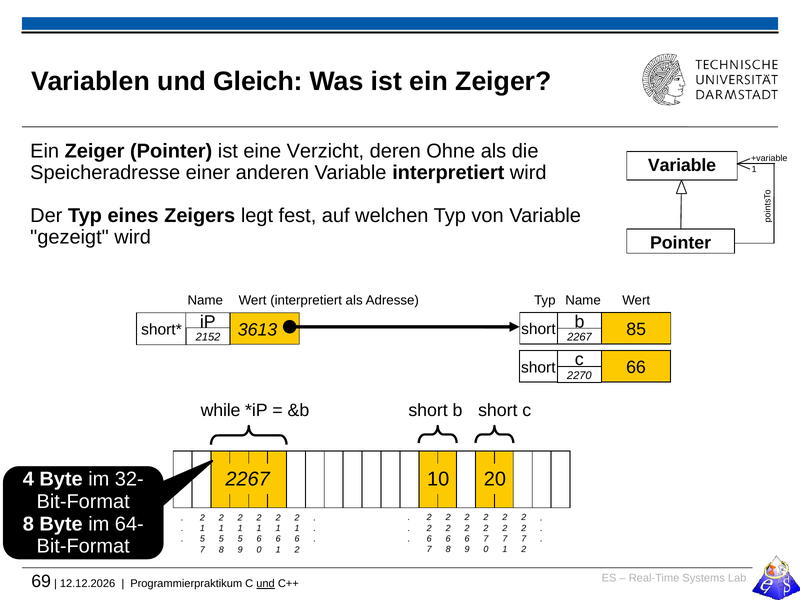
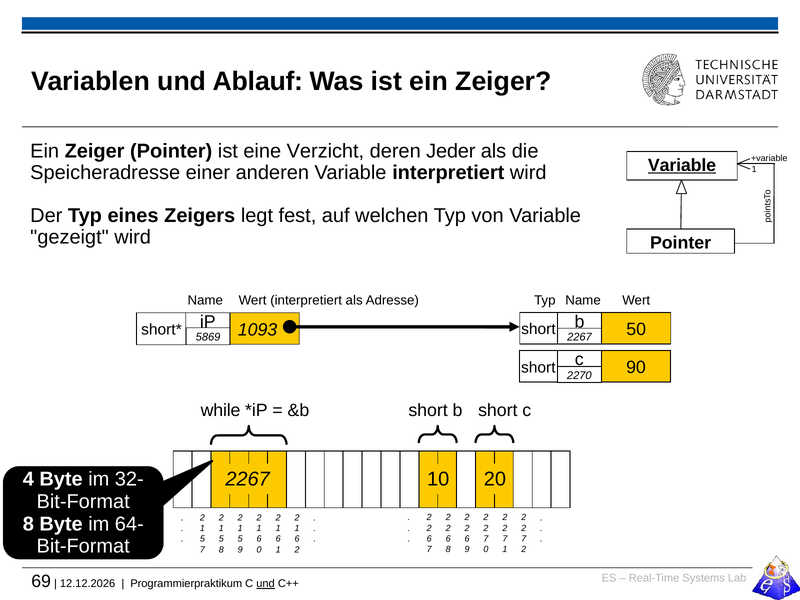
Gleich: Gleich -> Ablauf
Ohne: Ohne -> Jeder
Variable at (682, 166) underline: none -> present
3613: 3613 -> 1093
85: 85 -> 50
2152: 2152 -> 5869
66: 66 -> 90
